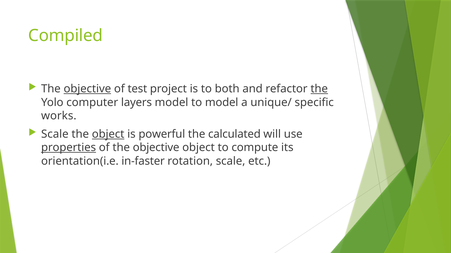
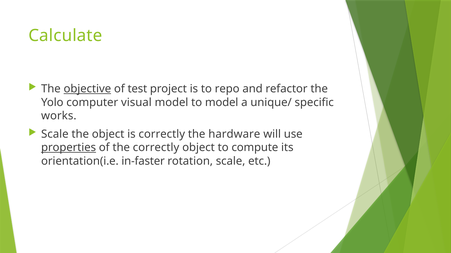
Compiled: Compiled -> Calculate
both: both -> repo
the at (319, 89) underline: present -> none
layers: layers -> visual
object at (108, 134) underline: present -> none
is powerful: powerful -> correctly
calculated: calculated -> hardware
of the objective: objective -> correctly
